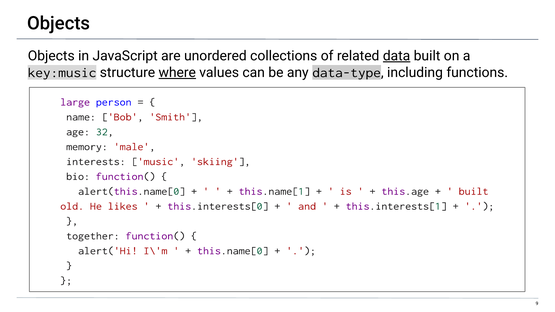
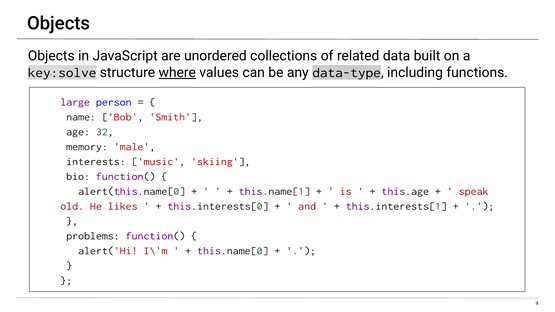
data underline: present -> none
key:music: key:music -> key:solve
built at (474, 191): built -> speak
together: together -> problems
